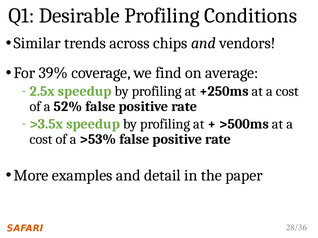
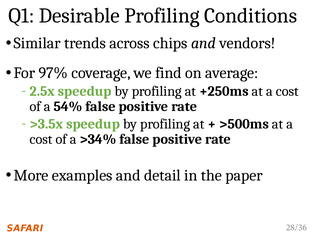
39%: 39% -> 97%
52%: 52% -> 54%
>53%: >53% -> >34%
